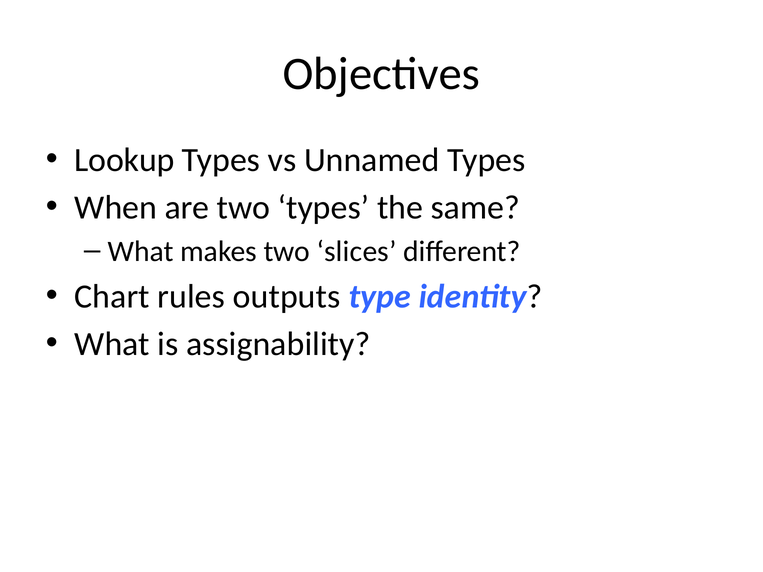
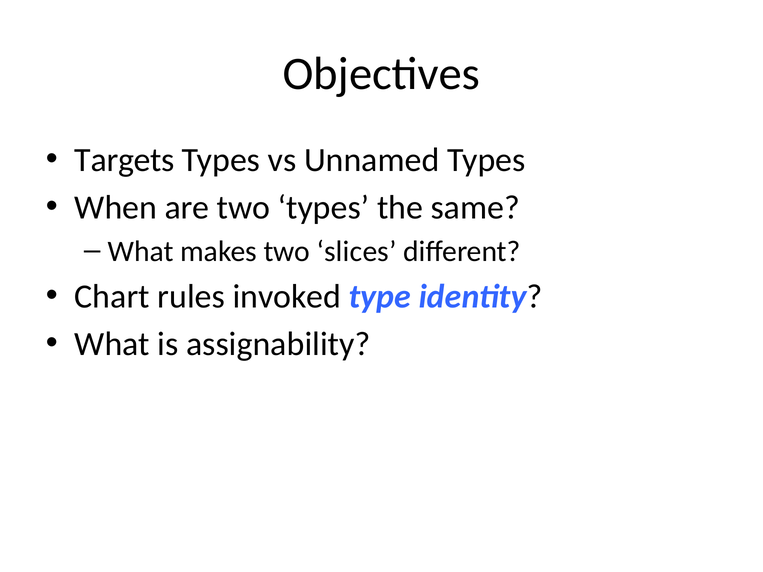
Lookup: Lookup -> Targets
outputs: outputs -> invoked
